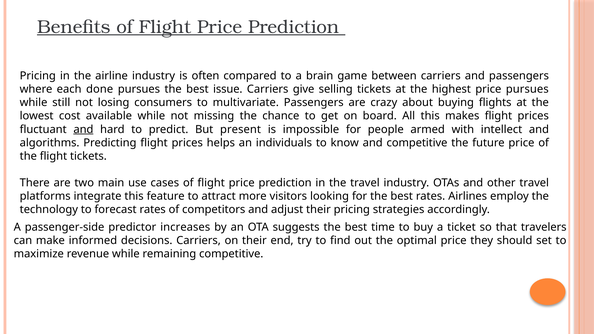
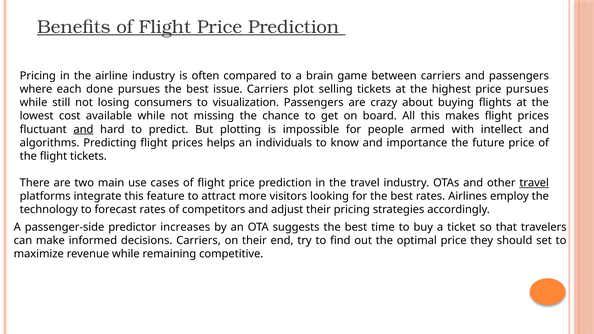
give: give -> plot
multivariate: multivariate -> visualization
present: present -> plotting
and competitive: competitive -> importance
travel at (534, 183) underline: none -> present
